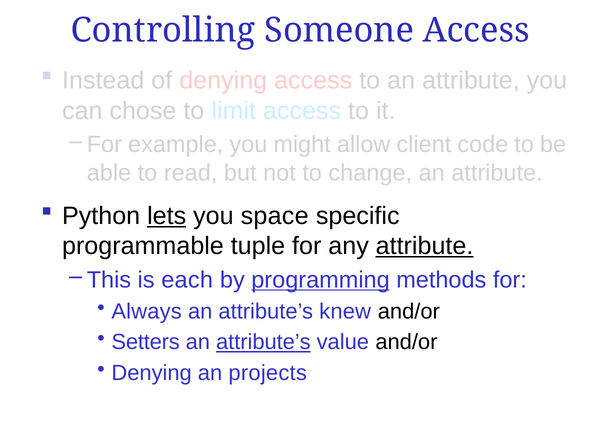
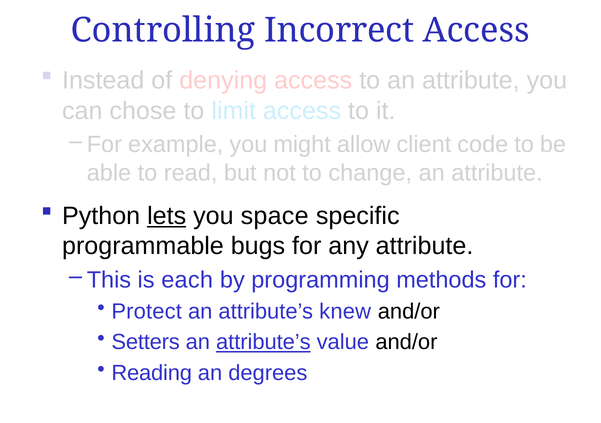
Someone: Someone -> Incorrect
tuple: tuple -> bugs
attribute at (425, 246) underline: present -> none
programming underline: present -> none
Always: Always -> Protect
Denying at (152, 373): Denying -> Reading
projects: projects -> degrees
